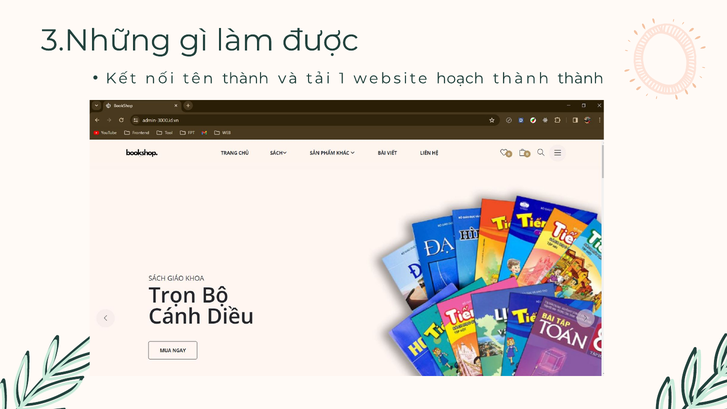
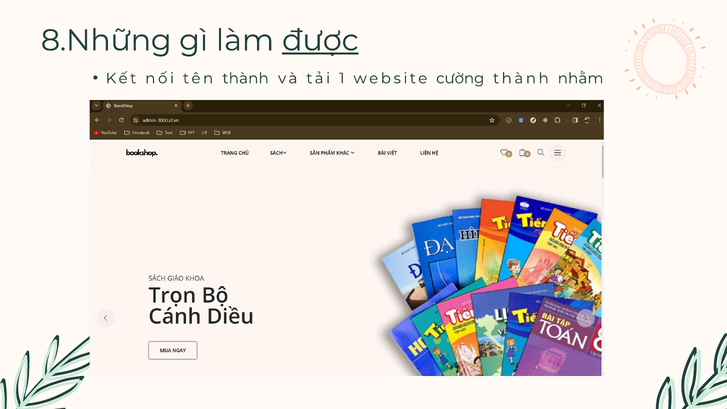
3.Những: 3.Những -> 8.Những
được underline: none -> present
hoạch: hoạch -> cường
thành thành: thành -> nhằm
